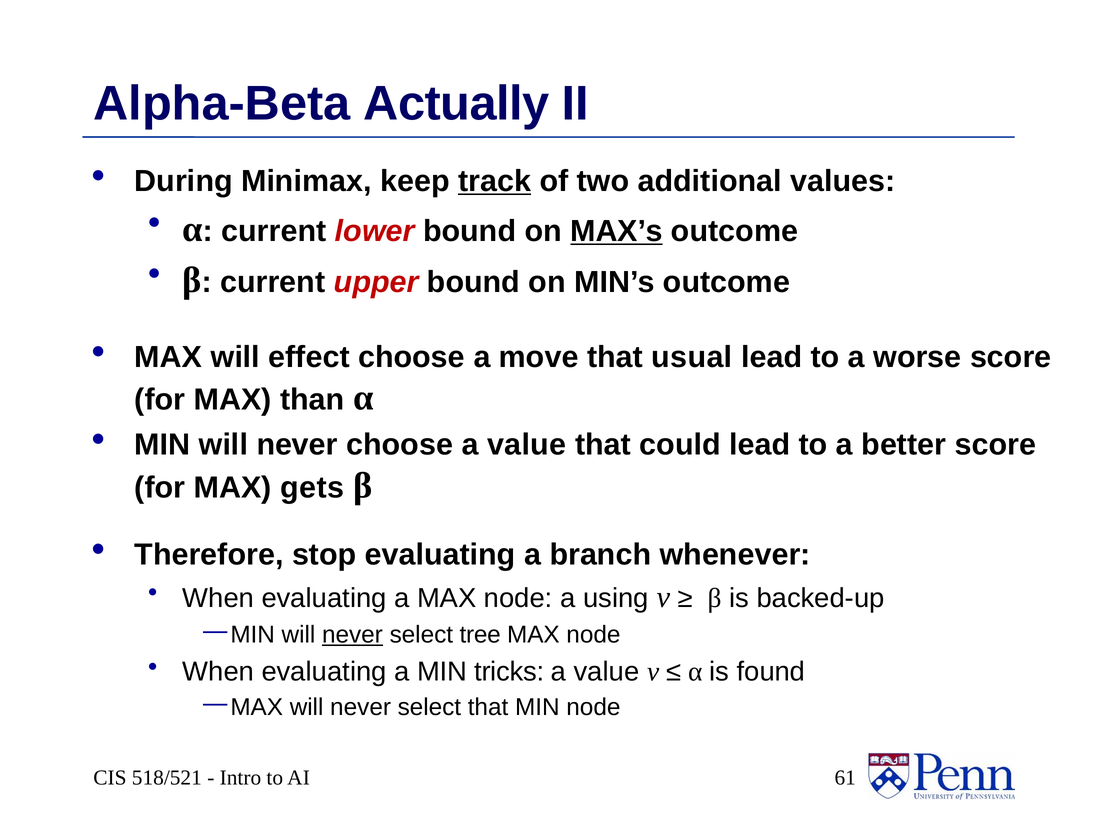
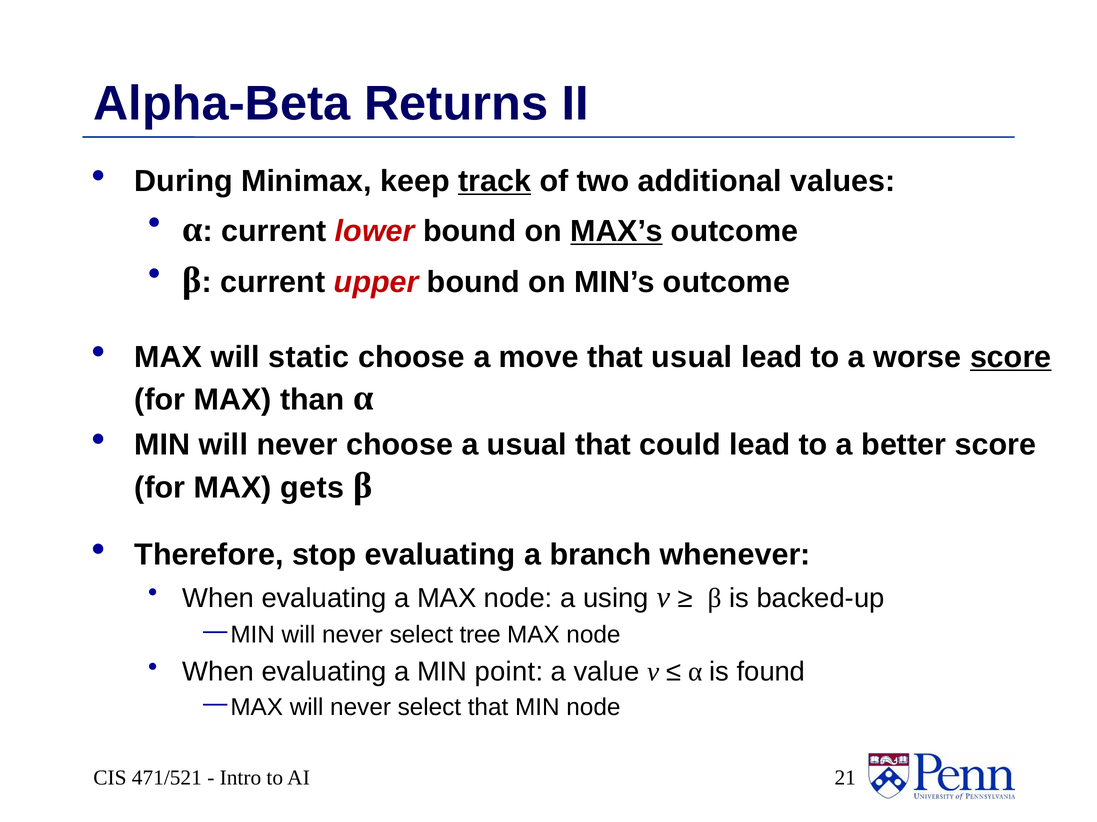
Actually: Actually -> Returns
effect: effect -> static
score at (1011, 357) underline: none -> present
choose a value: value -> usual
never at (352, 635) underline: present -> none
tricks: tricks -> point
518/521: 518/521 -> 471/521
61: 61 -> 21
